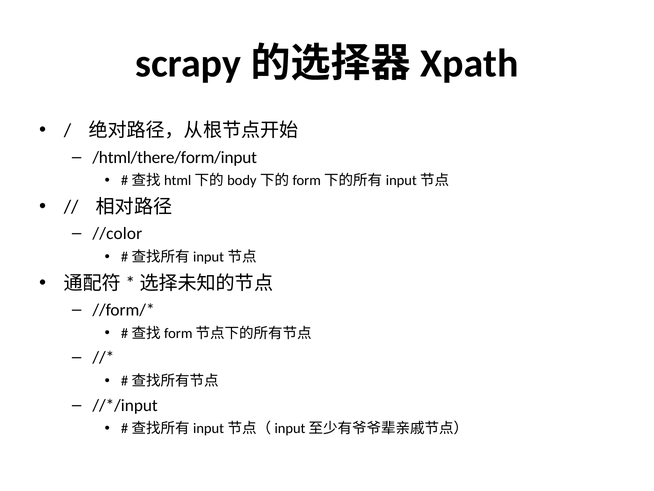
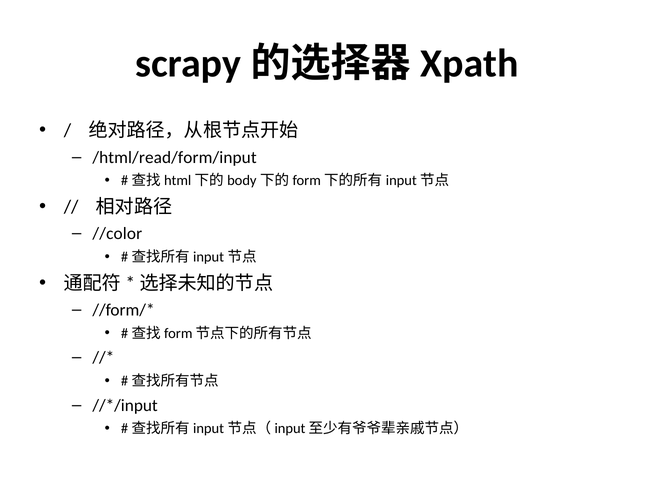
/html/there/form/input: /html/there/form/input -> /html/read/form/input
